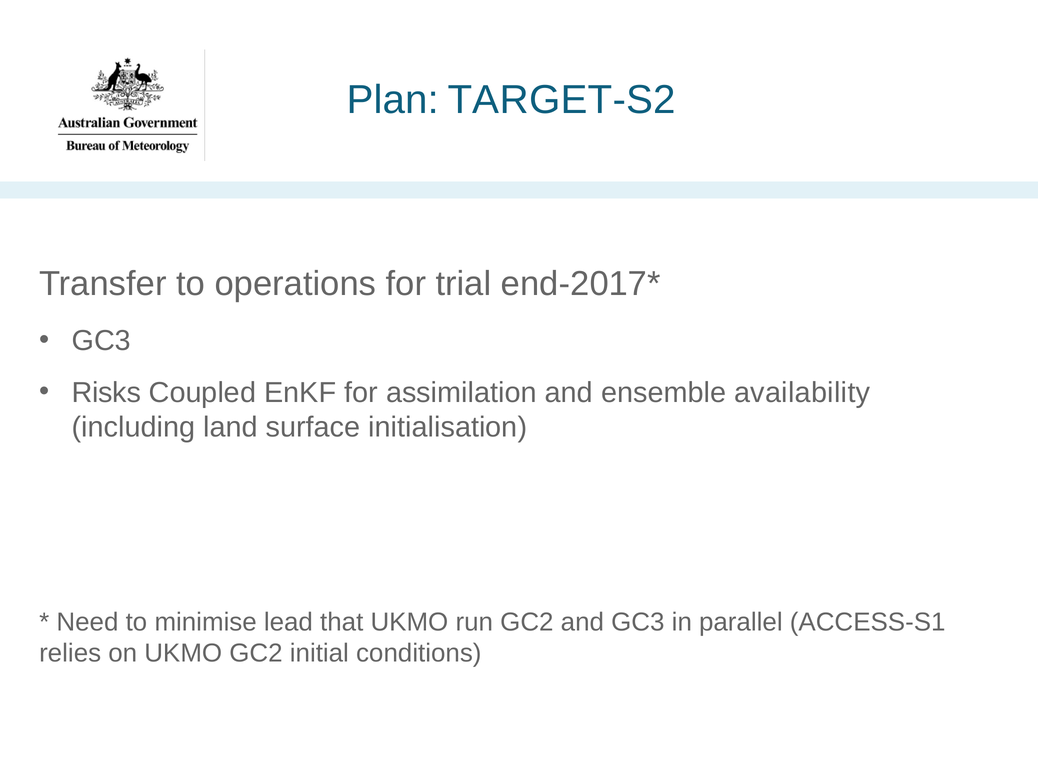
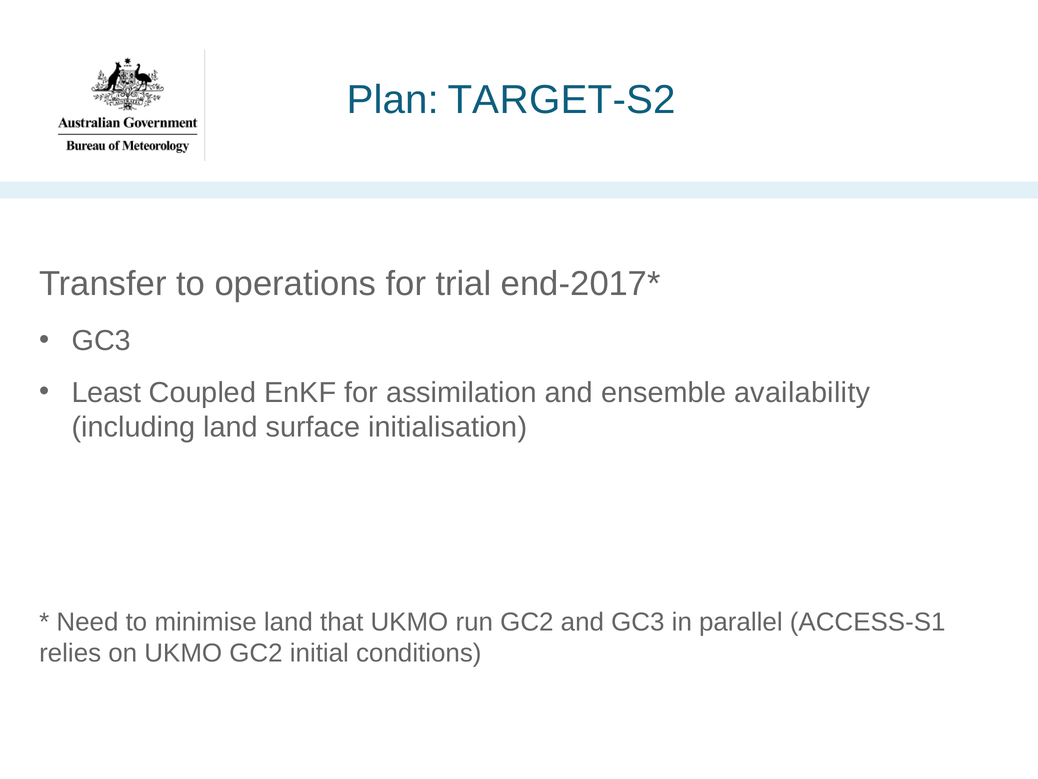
Risks: Risks -> Least
minimise lead: lead -> land
